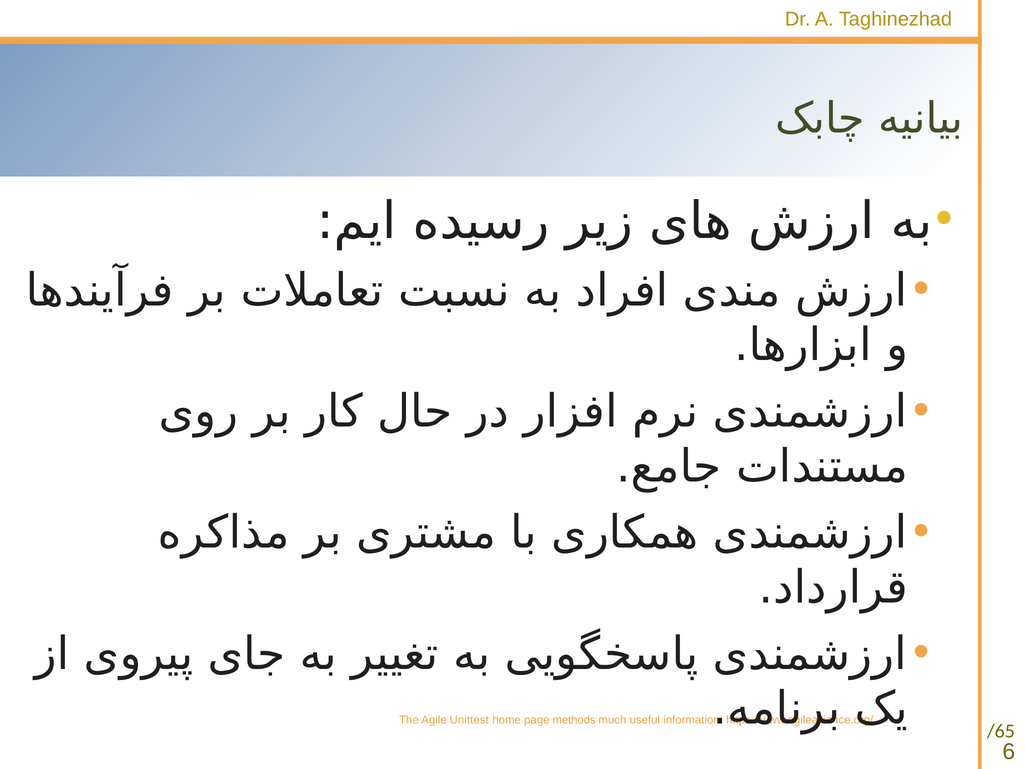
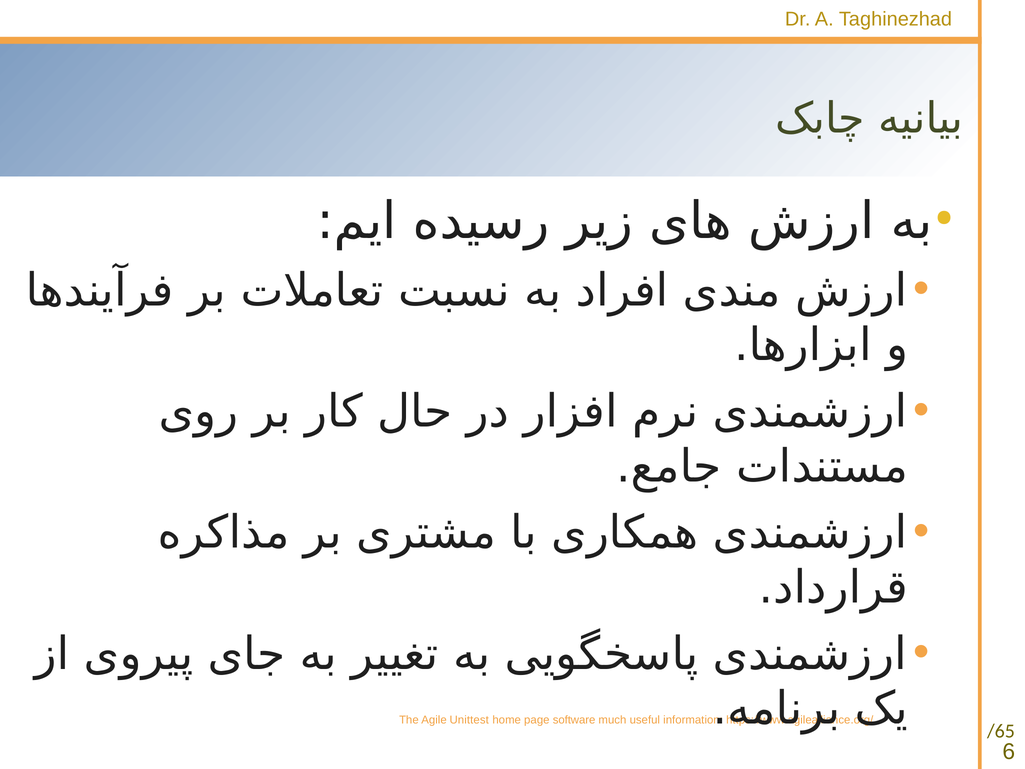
methods: methods -> software
